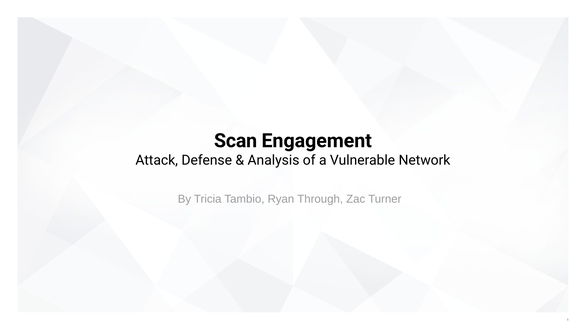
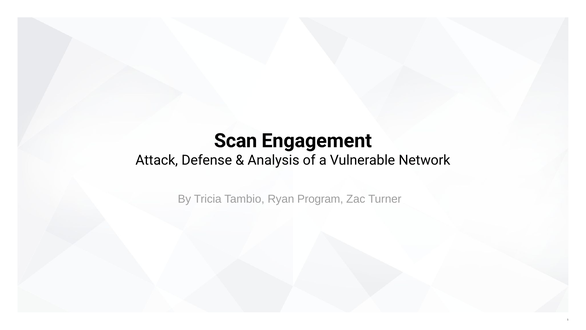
Through: Through -> Program
